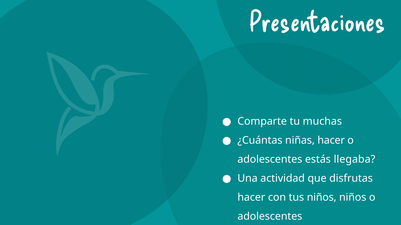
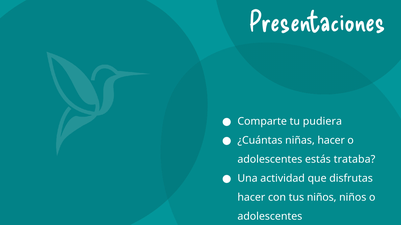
muchas: muchas -> pudiera
llegaba: llegaba -> trataba
